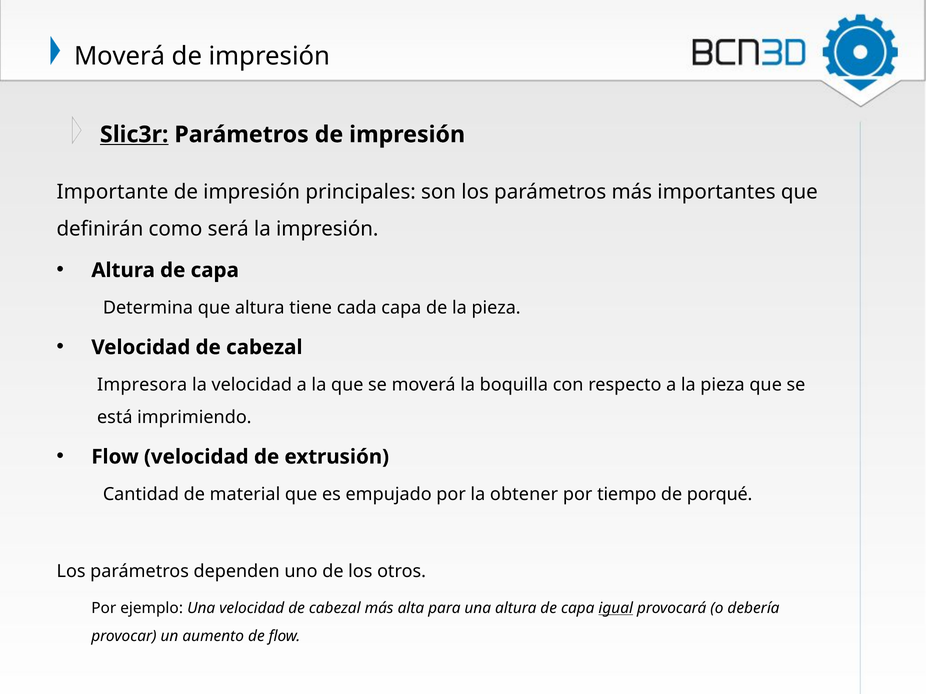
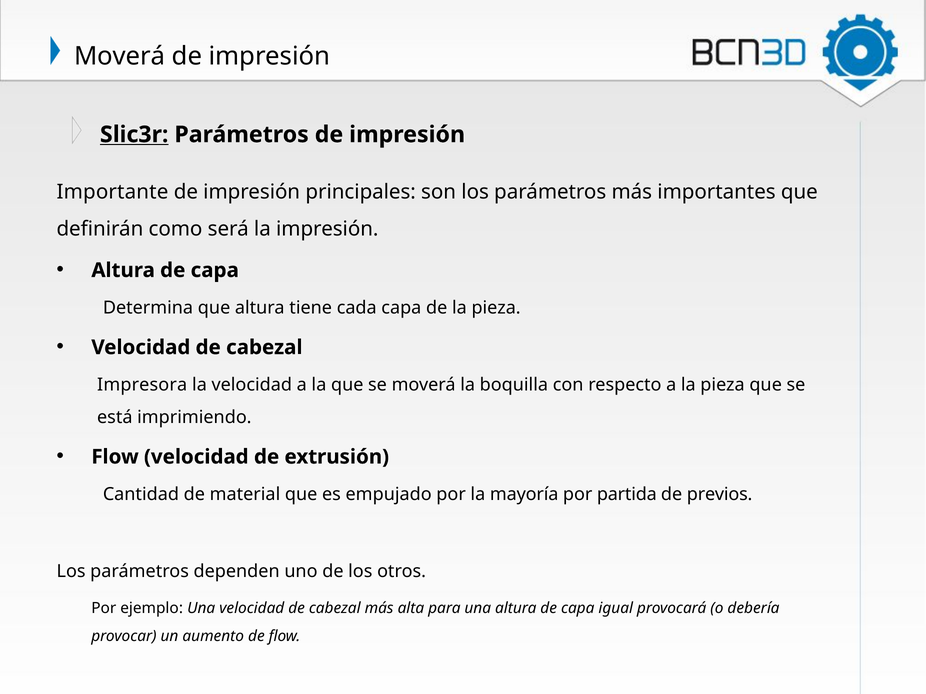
obtener: obtener -> mayoría
tiempo: tiempo -> partida
porqué: porqué -> previos
igual underline: present -> none
